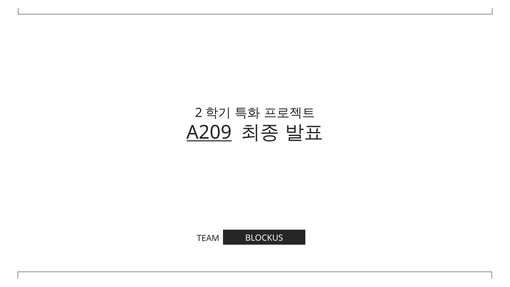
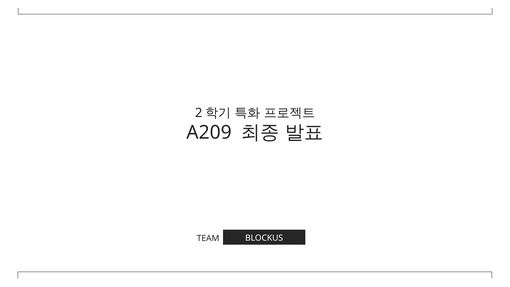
A209 underline: present -> none
